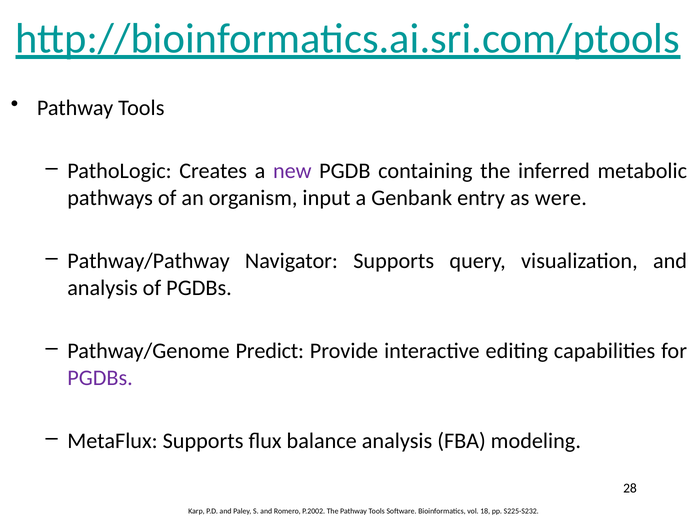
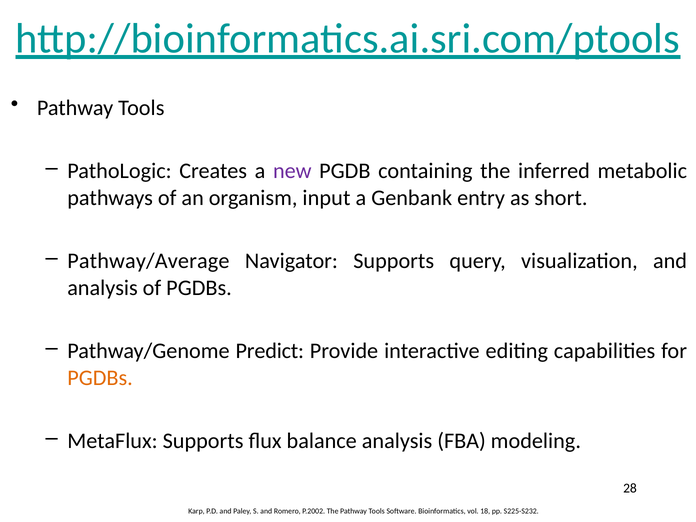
were: were -> short
Pathway/Pathway: Pathway/Pathway -> Pathway/Average
PGDBs at (100, 378) colour: purple -> orange
